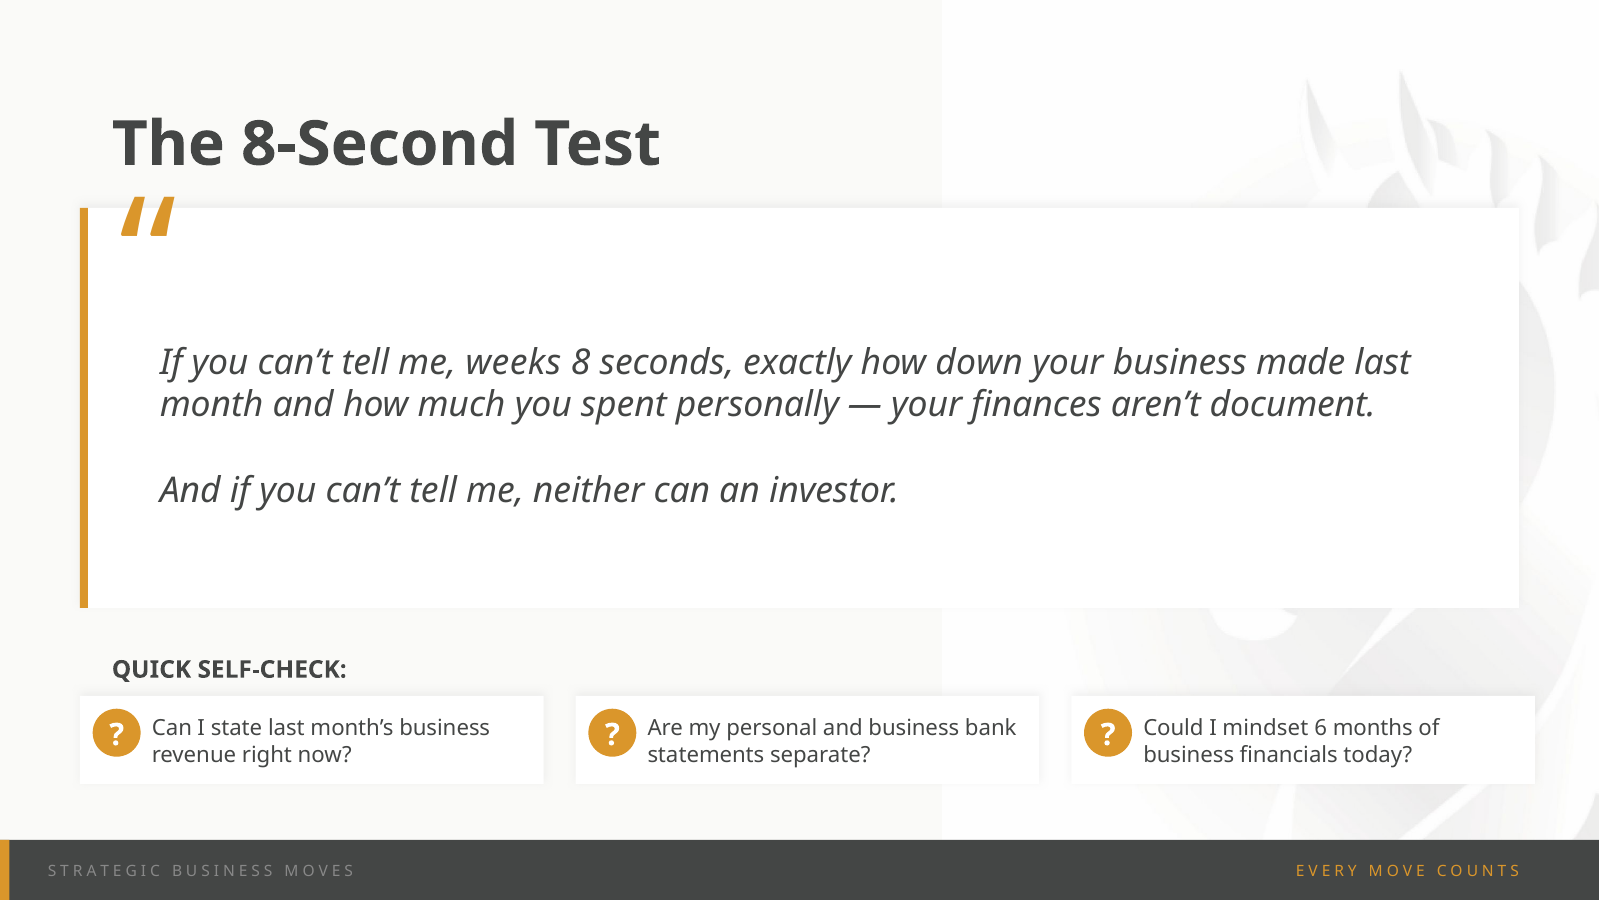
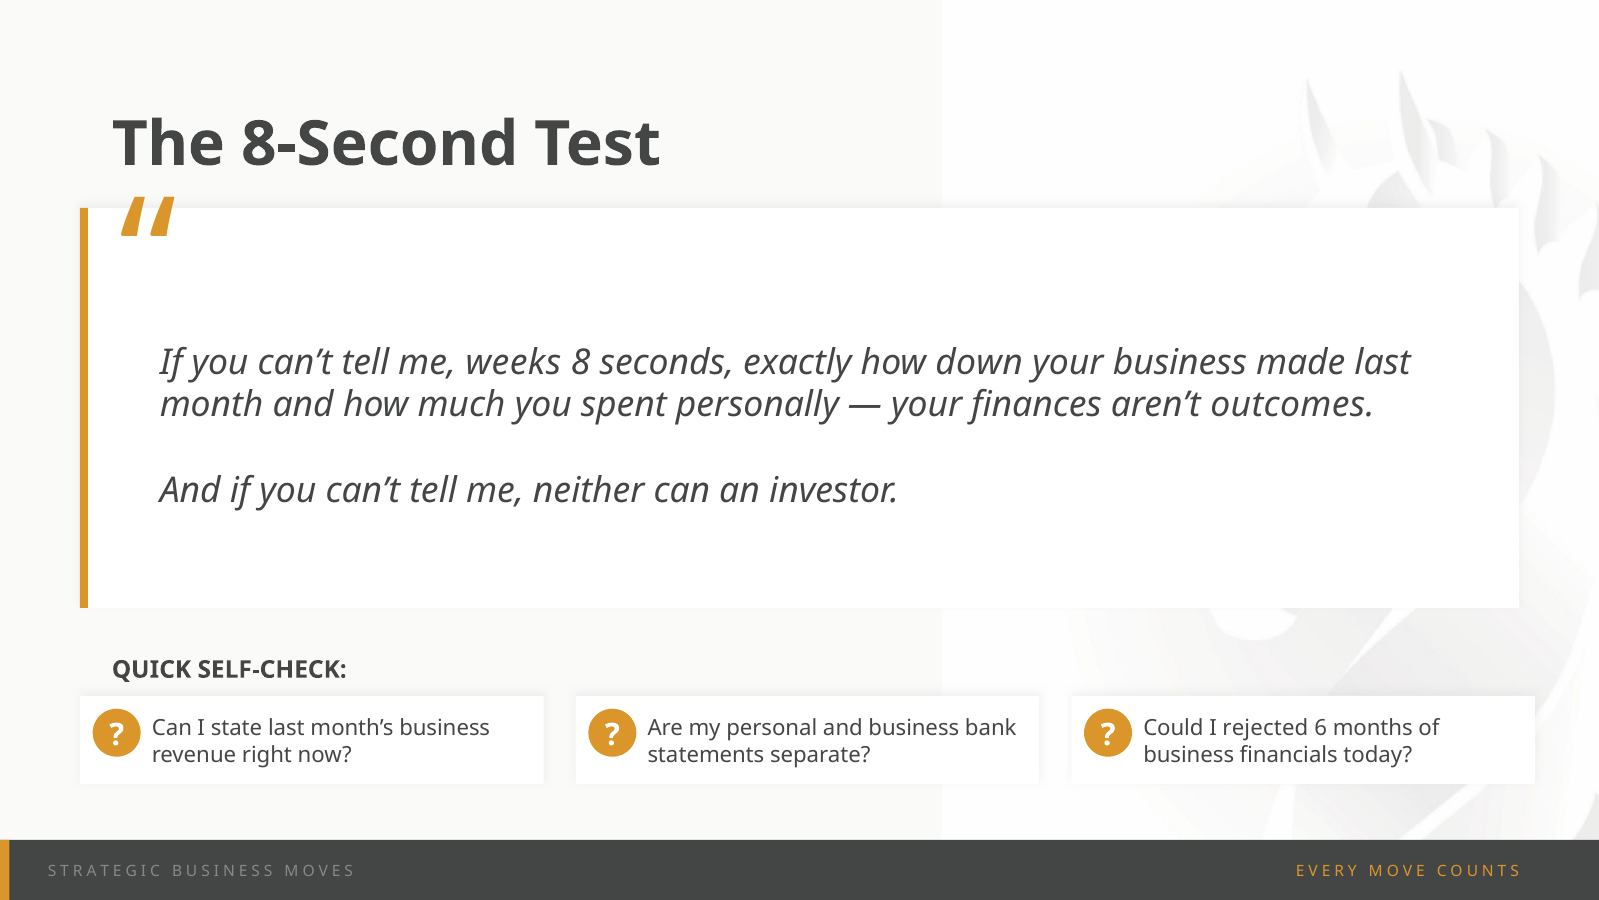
document: document -> outcomes
mindset: mindset -> rejected
